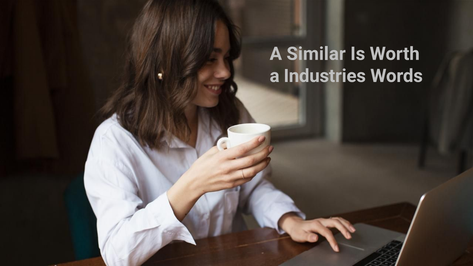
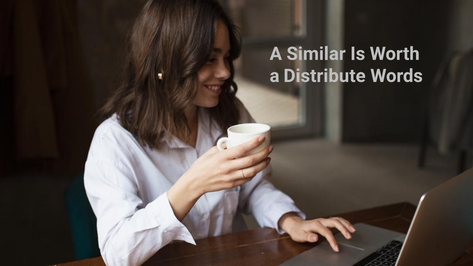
Industries: Industries -> Distribute
